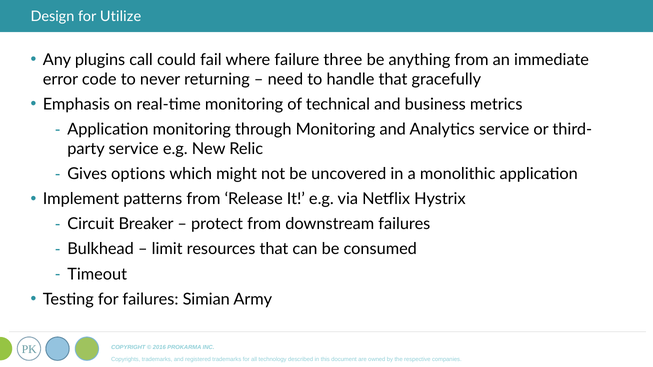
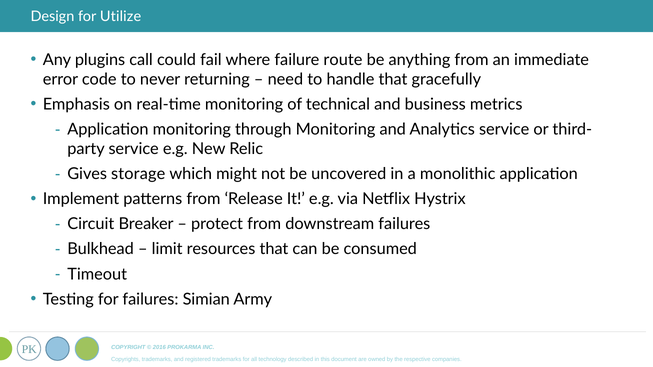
three: three -> route
options: options -> storage
